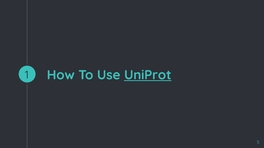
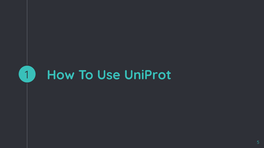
UniProt underline: present -> none
